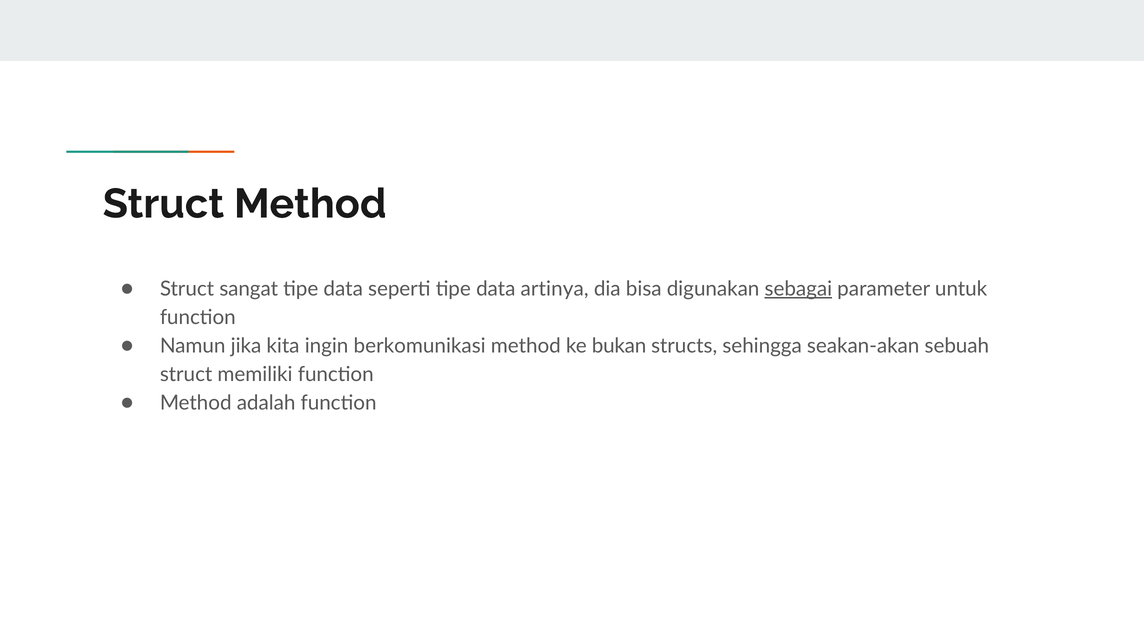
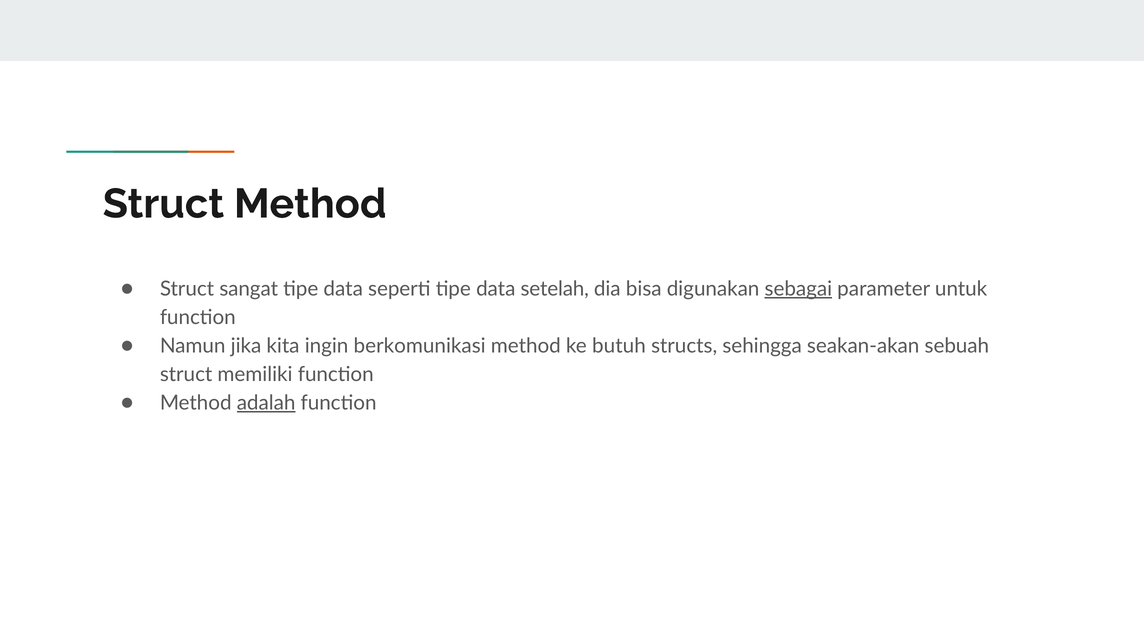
artinya: artinya -> setelah
bukan: bukan -> butuh
adalah underline: none -> present
